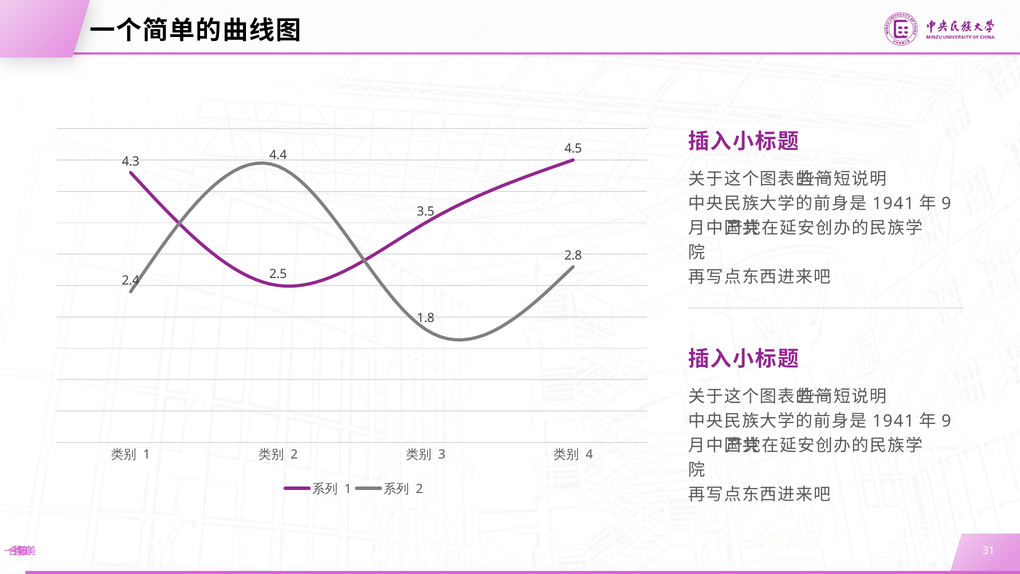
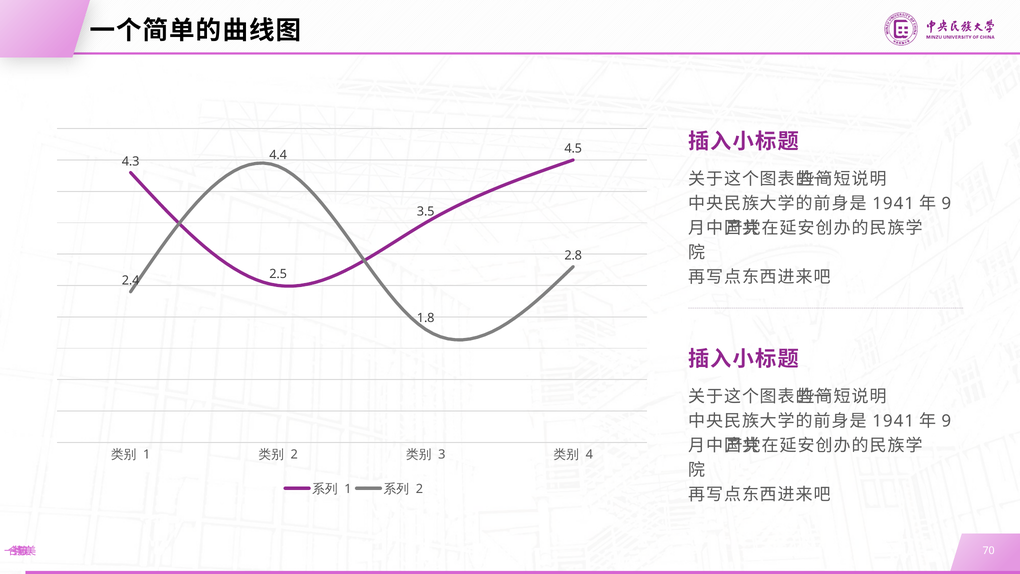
31: 31 -> 70
